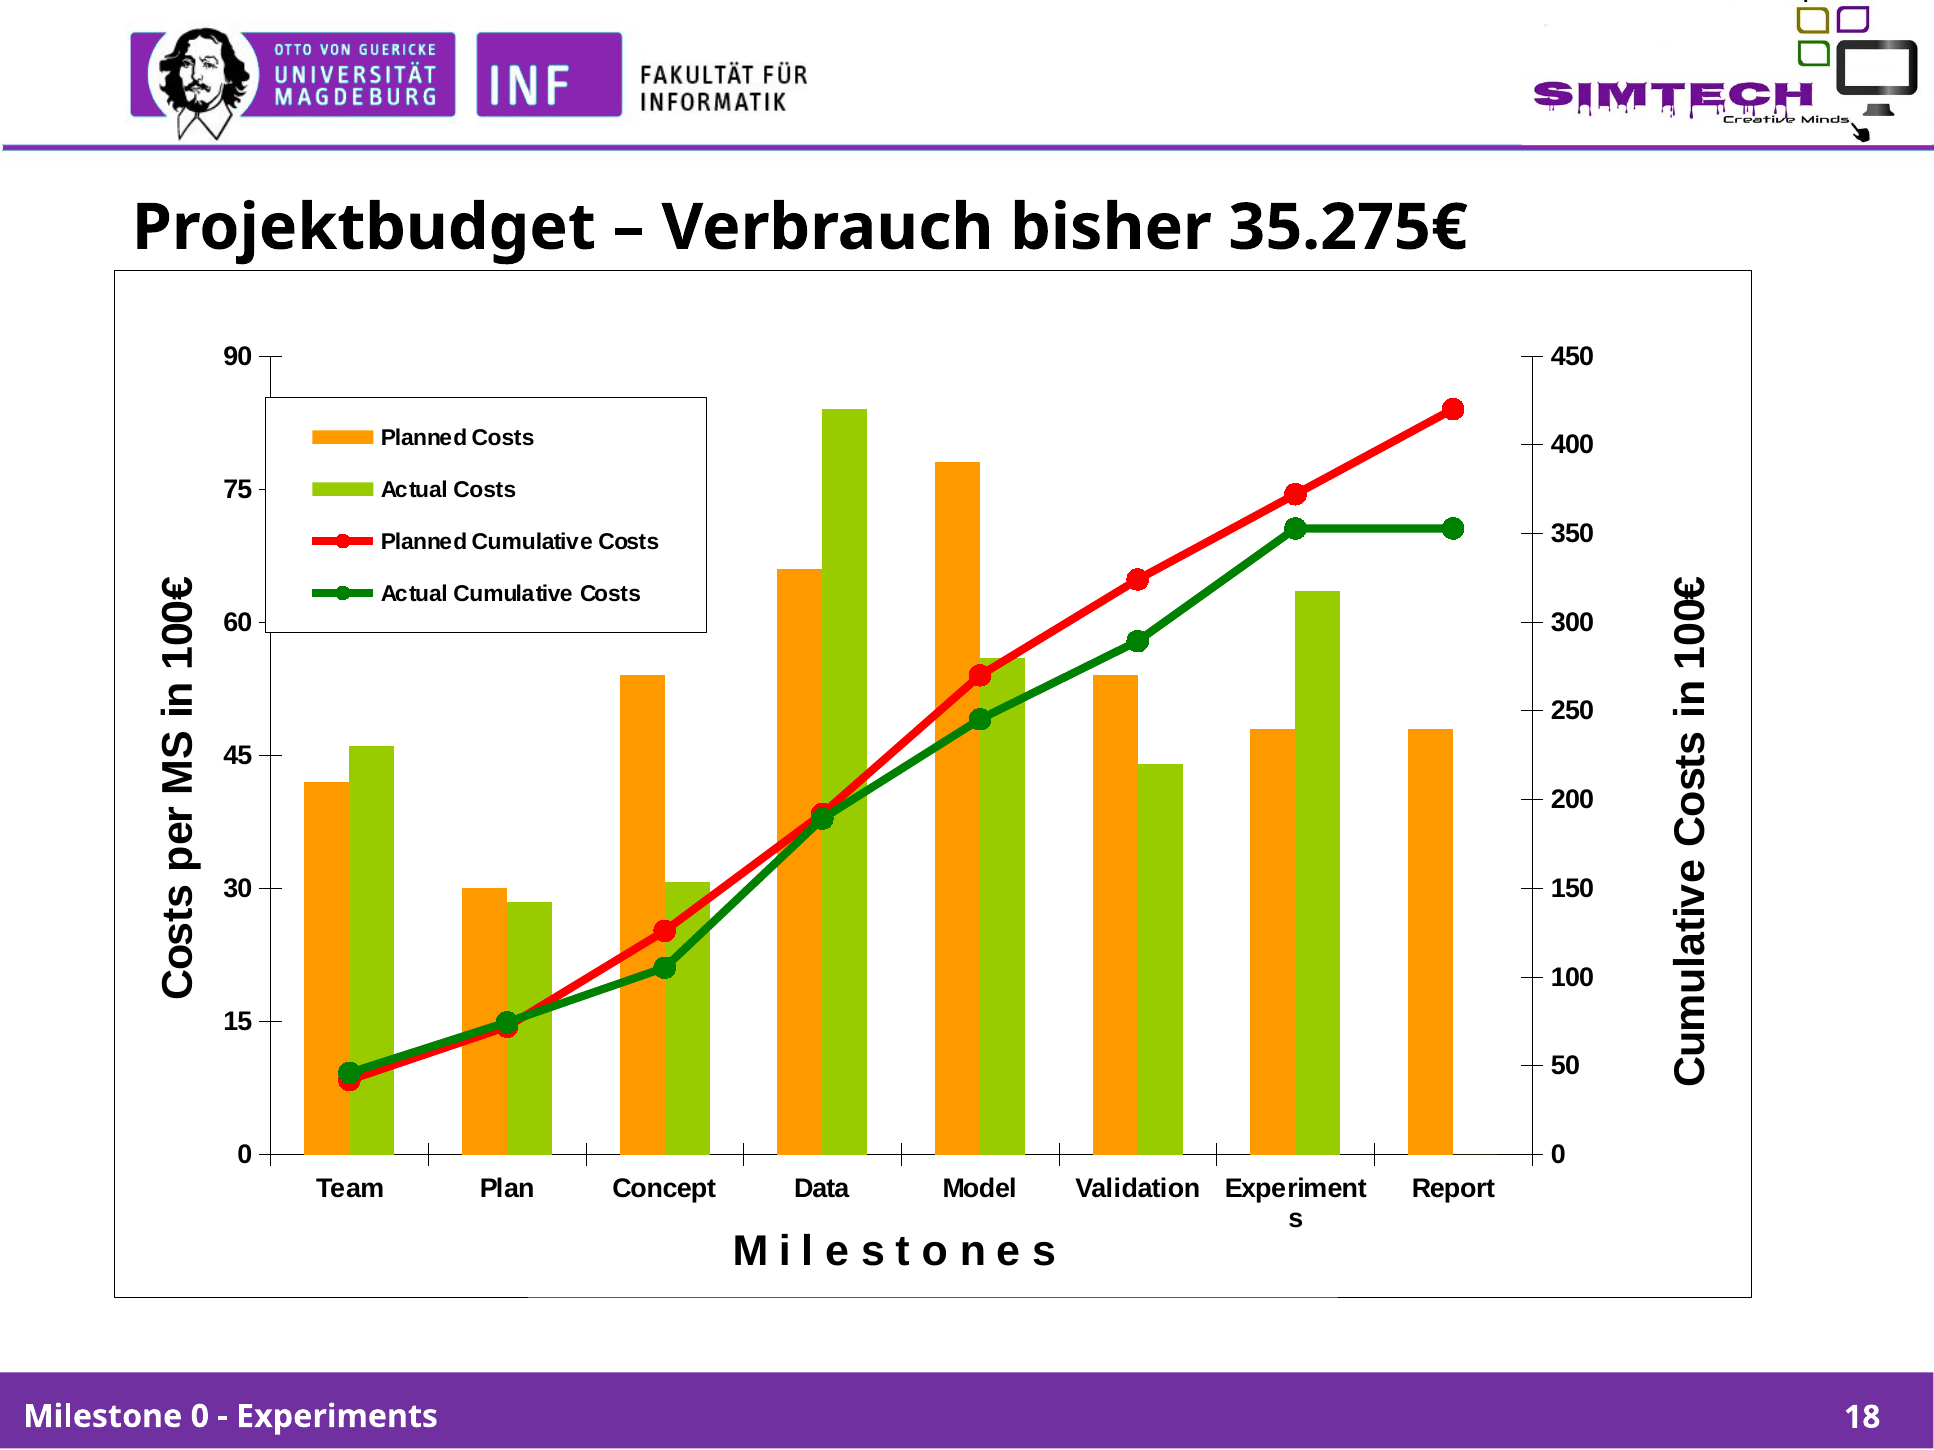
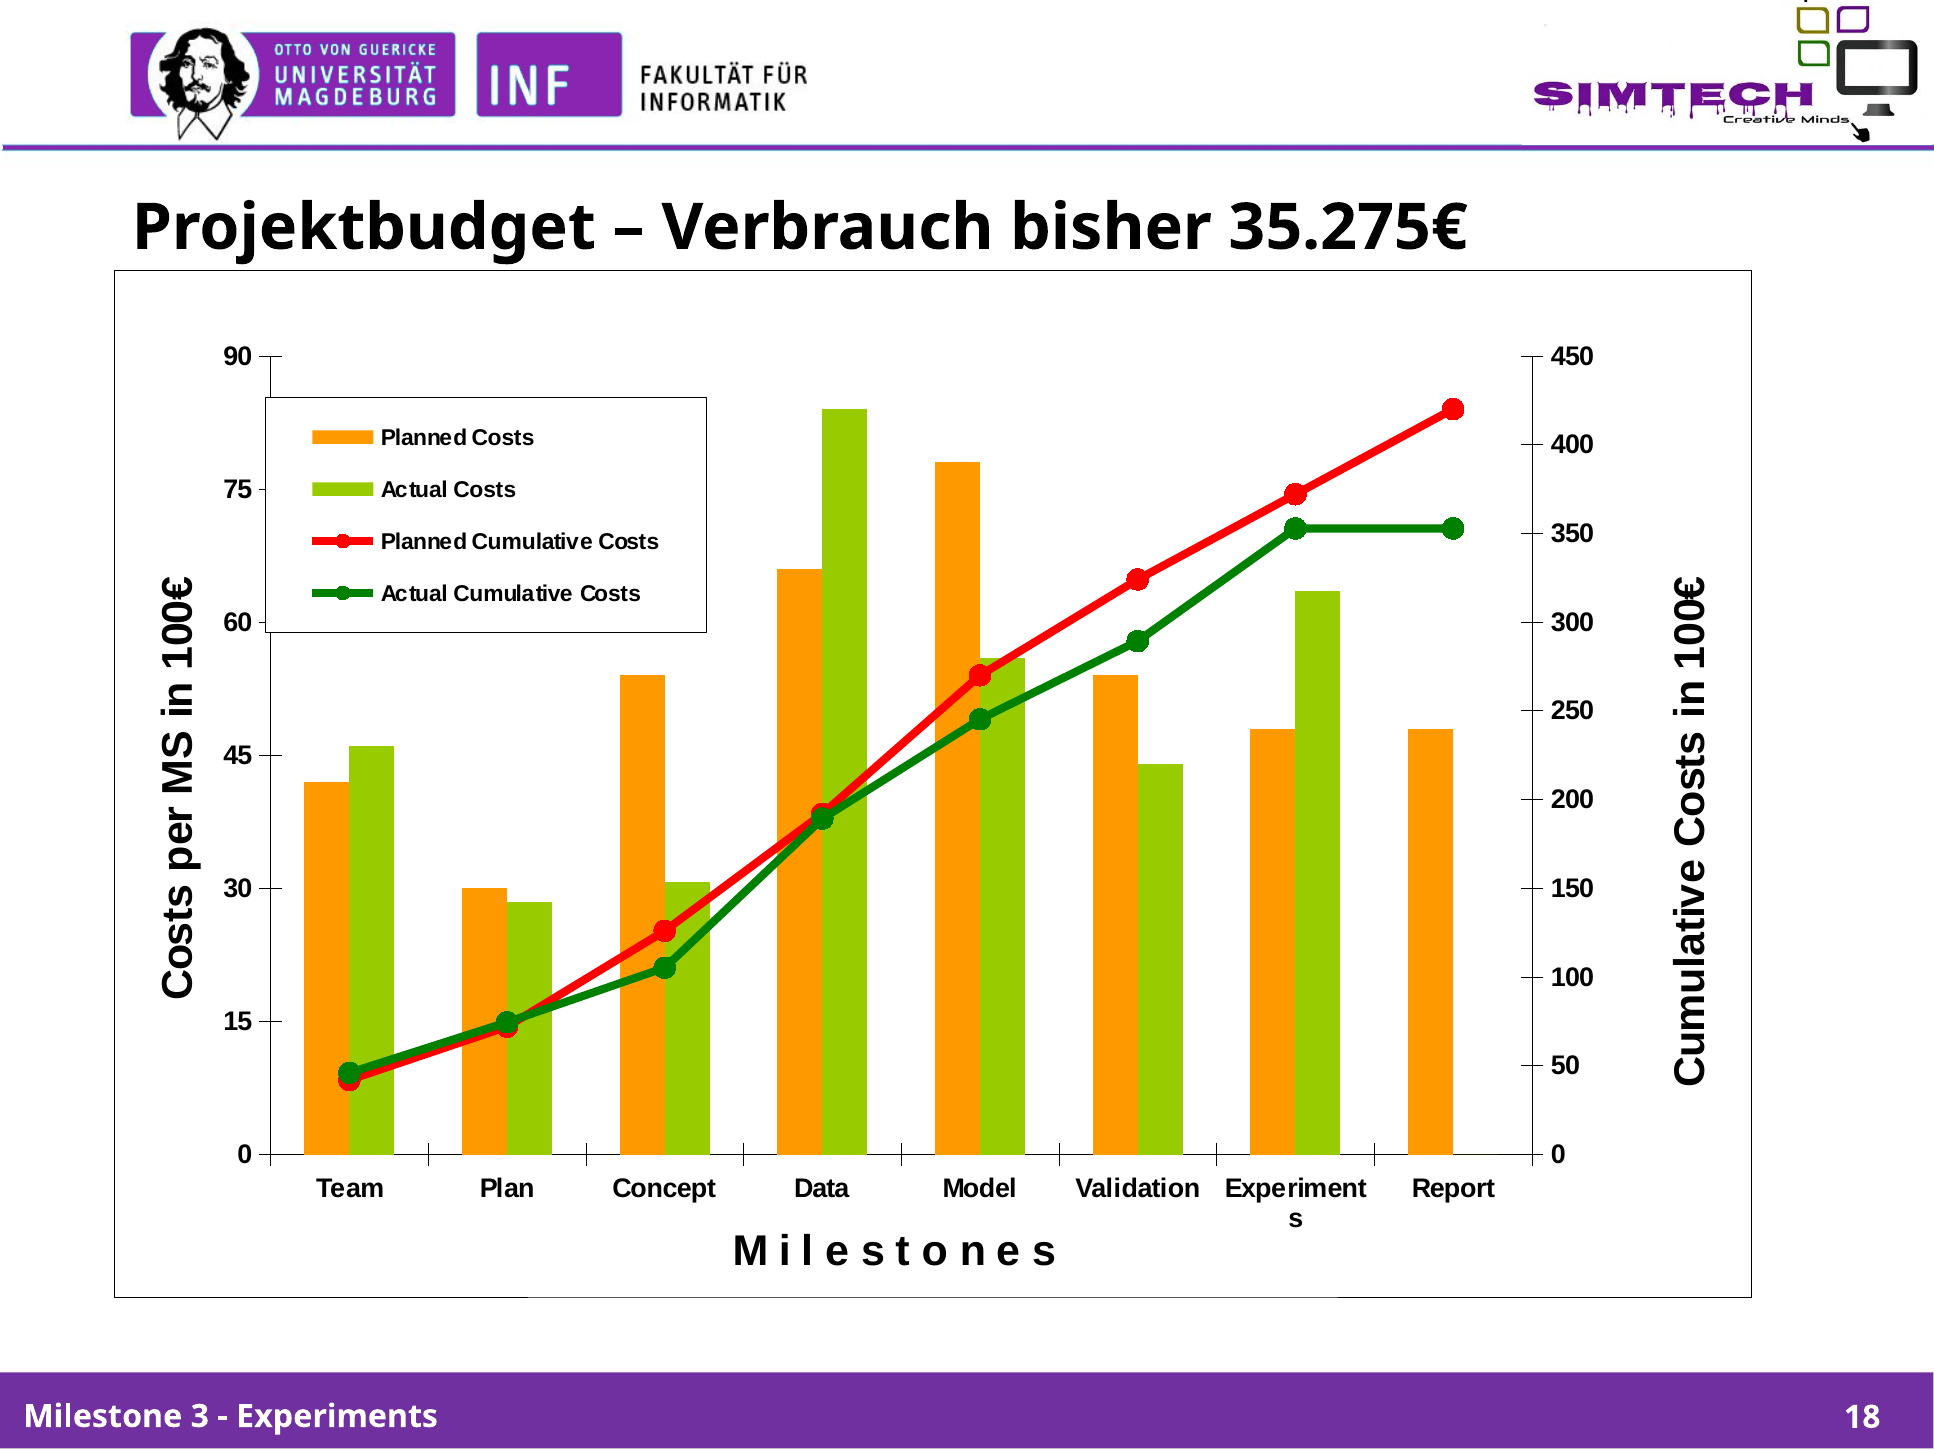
Milestone 0: 0 -> 3
